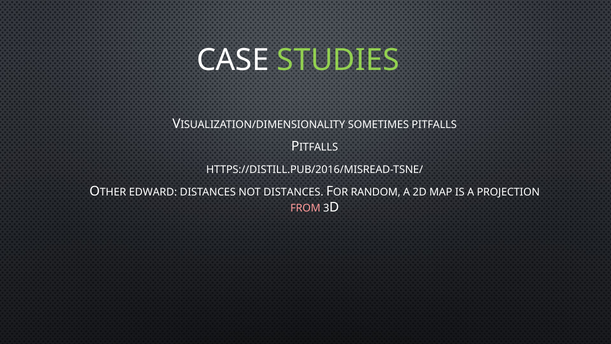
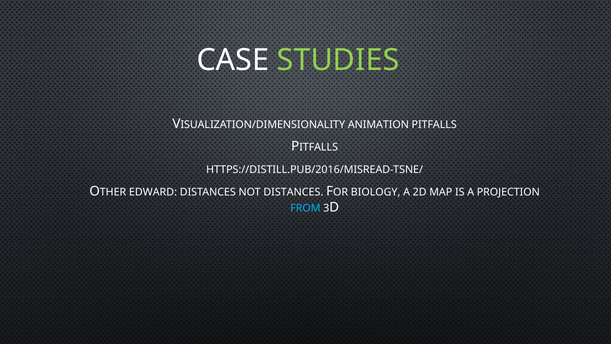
SOMETIMES: SOMETIMES -> ANIMATION
RANDOM: RANDOM -> BIOLOGY
FROM colour: pink -> light blue
